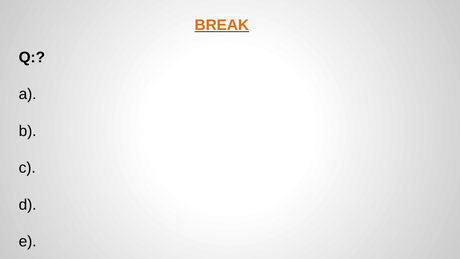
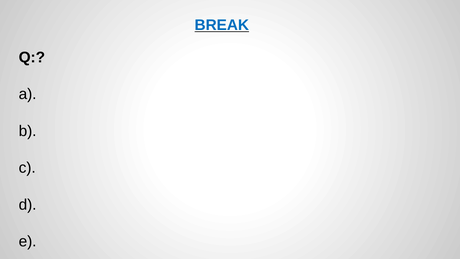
BREAK colour: orange -> blue
